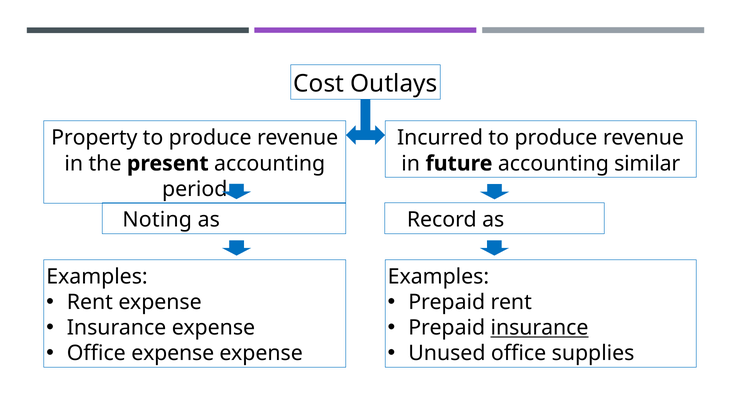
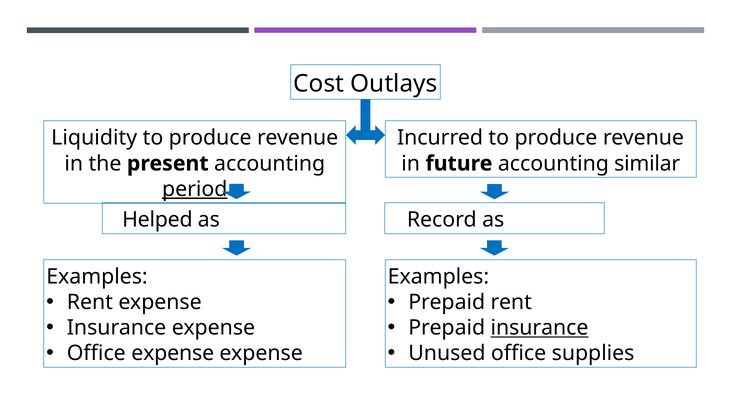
Property: Property -> Liquidity
period underline: none -> present
Noting: Noting -> Helped
